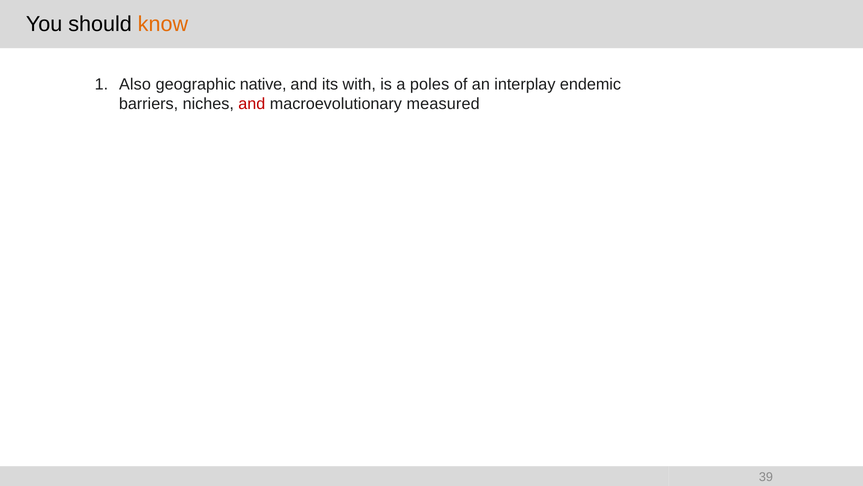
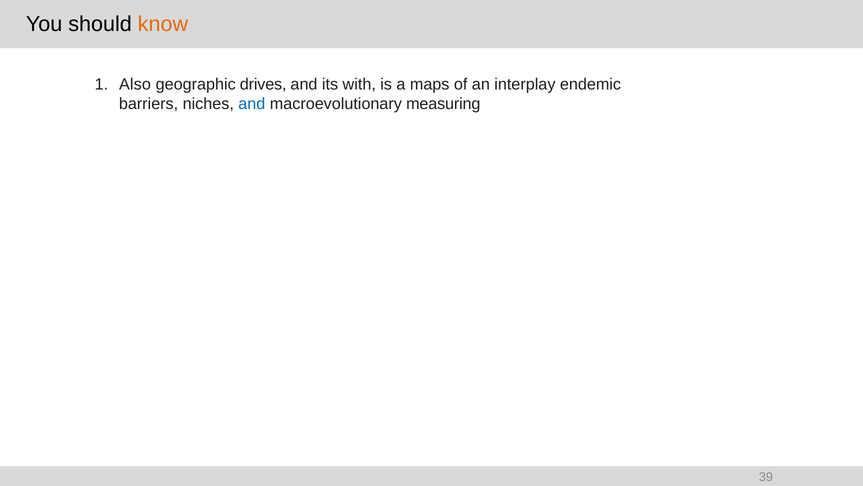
native: native -> drives
poles: poles -> maps
and at (252, 104) colour: red -> blue
measured: measured -> measuring
